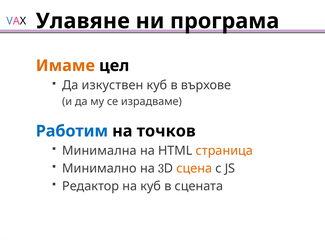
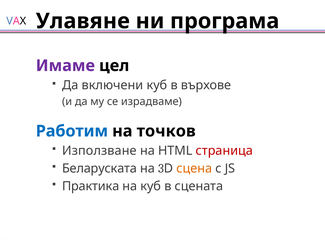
Имаме colour: orange -> purple
изкуствен: изкуствен -> включени
Минимална: Минимална -> Използване
страница colour: orange -> red
Минимално: Минимално -> Беларуската
Редактор: Редактор -> Практика
